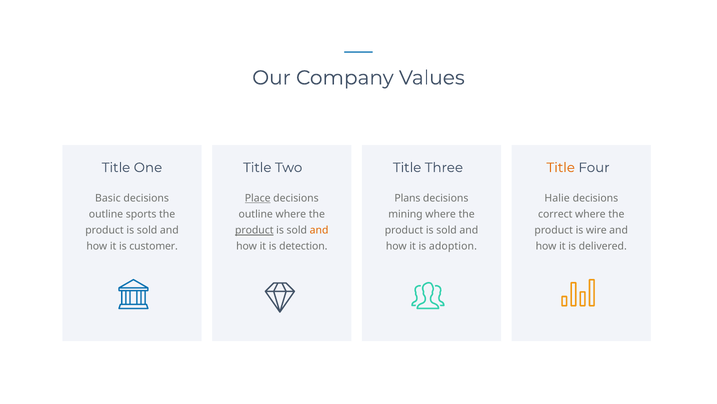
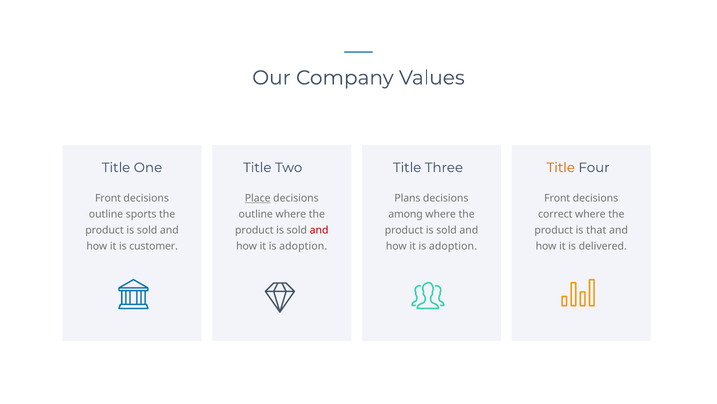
Basic at (108, 198): Basic -> Front
Halie at (557, 198): Halie -> Front
mining: mining -> among
product at (254, 230) underline: present -> none
and at (319, 230) colour: orange -> red
wire: wire -> that
detection at (303, 246): detection -> adoption
